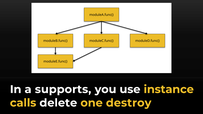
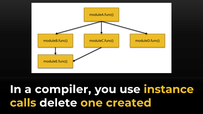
supports: supports -> compiler
destroy: destroy -> created
